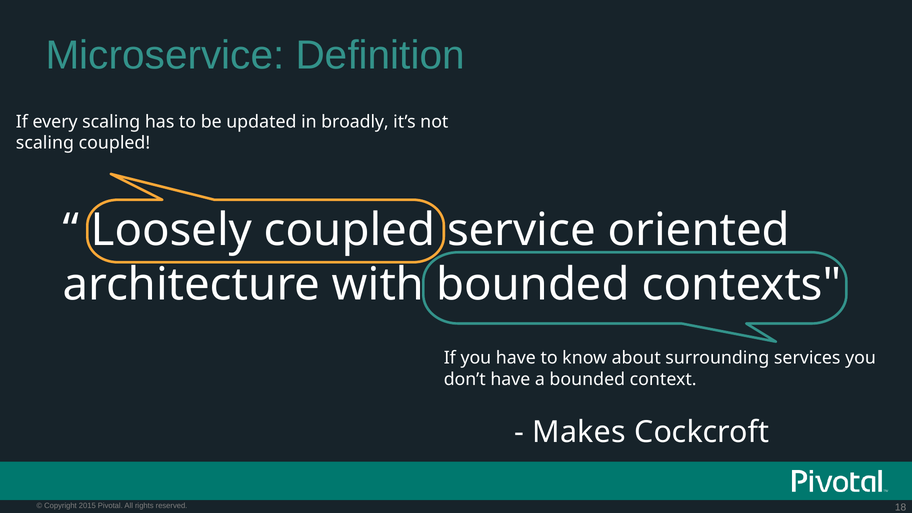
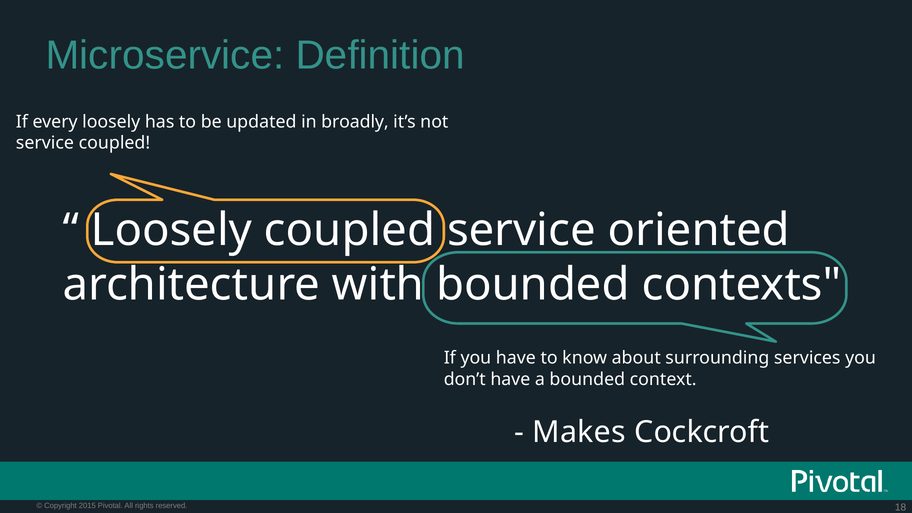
every scaling: scaling -> loosely
scaling at (45, 143): scaling -> service
